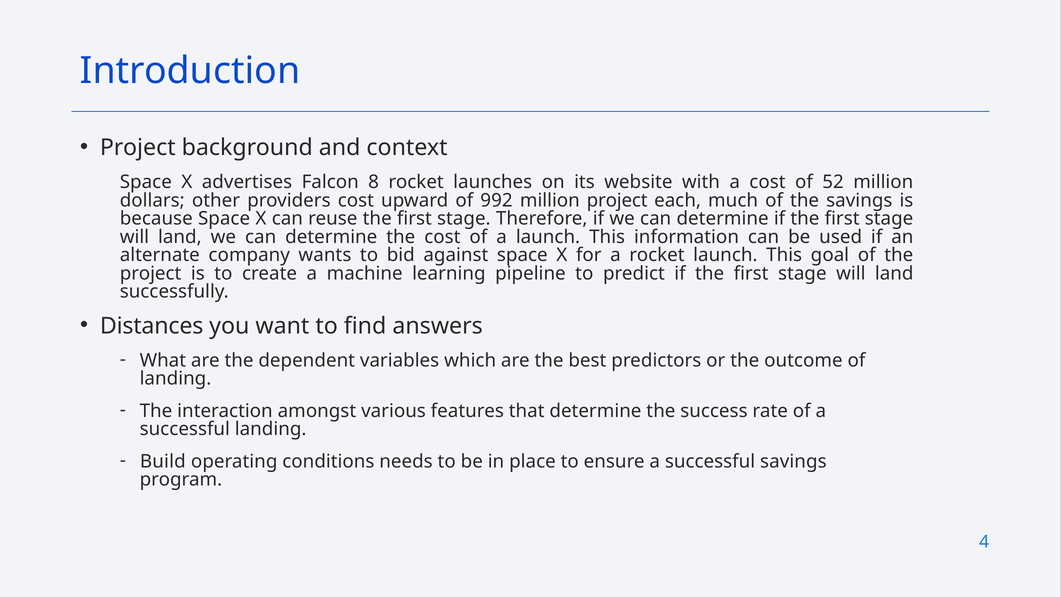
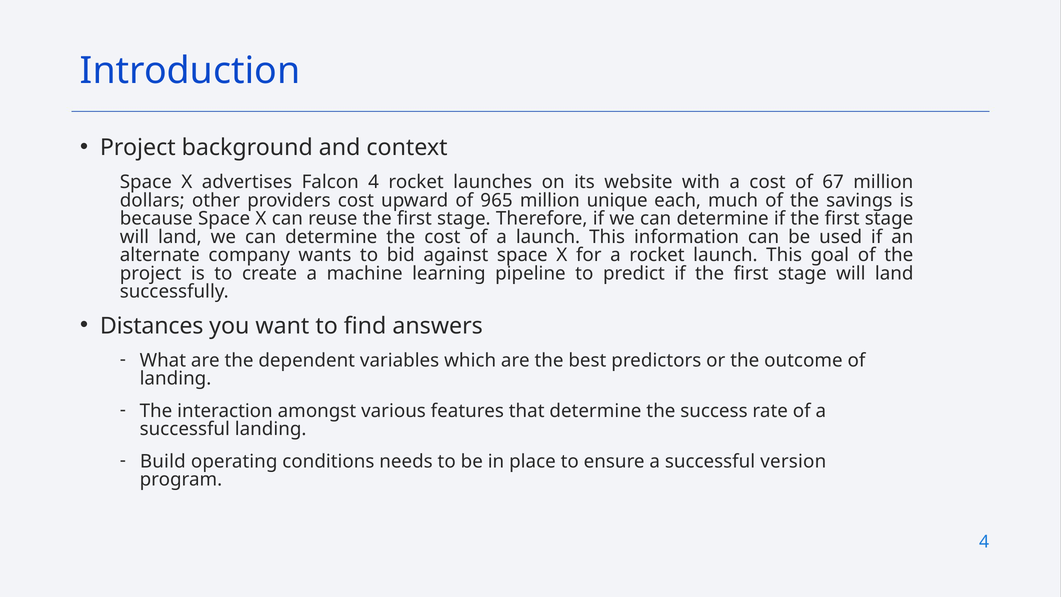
Falcon 8: 8 -> 4
52: 52 -> 67
992: 992 -> 965
million project: project -> unique
successful savings: savings -> version
